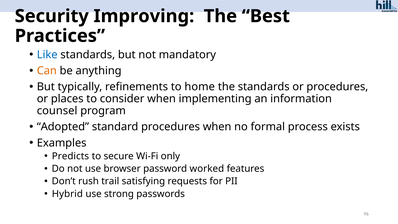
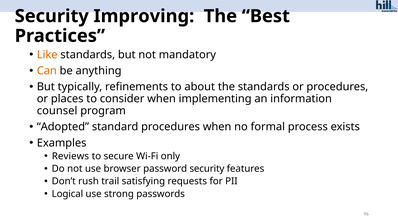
Like colour: blue -> orange
home: home -> about
Predicts: Predicts -> Reviews
password worked: worked -> security
Hybrid: Hybrid -> Logical
